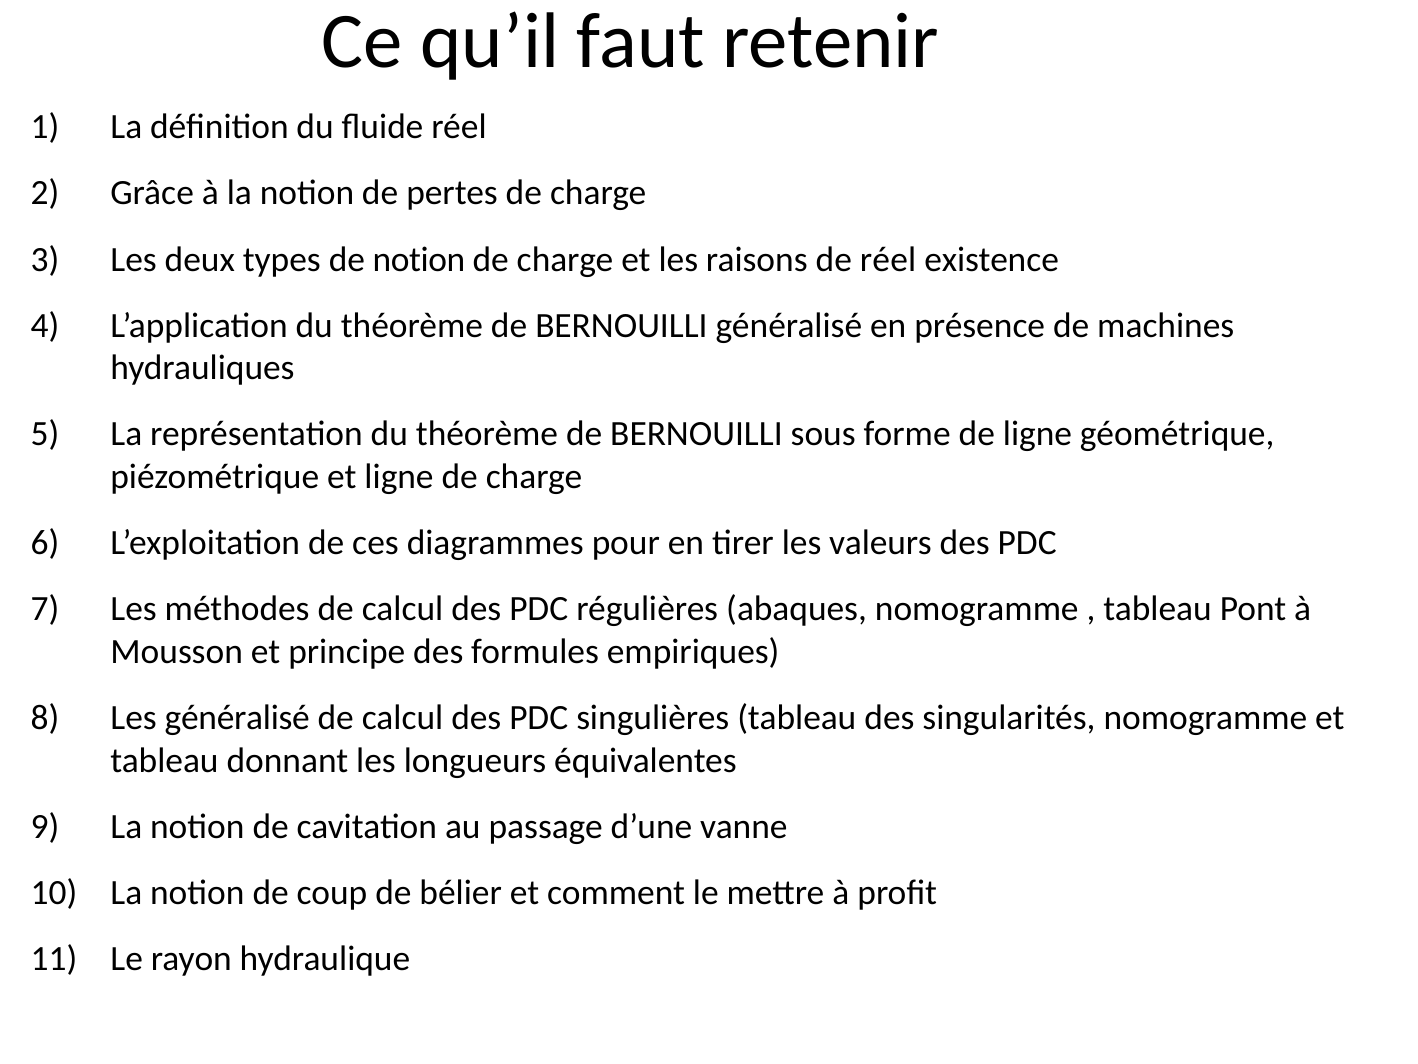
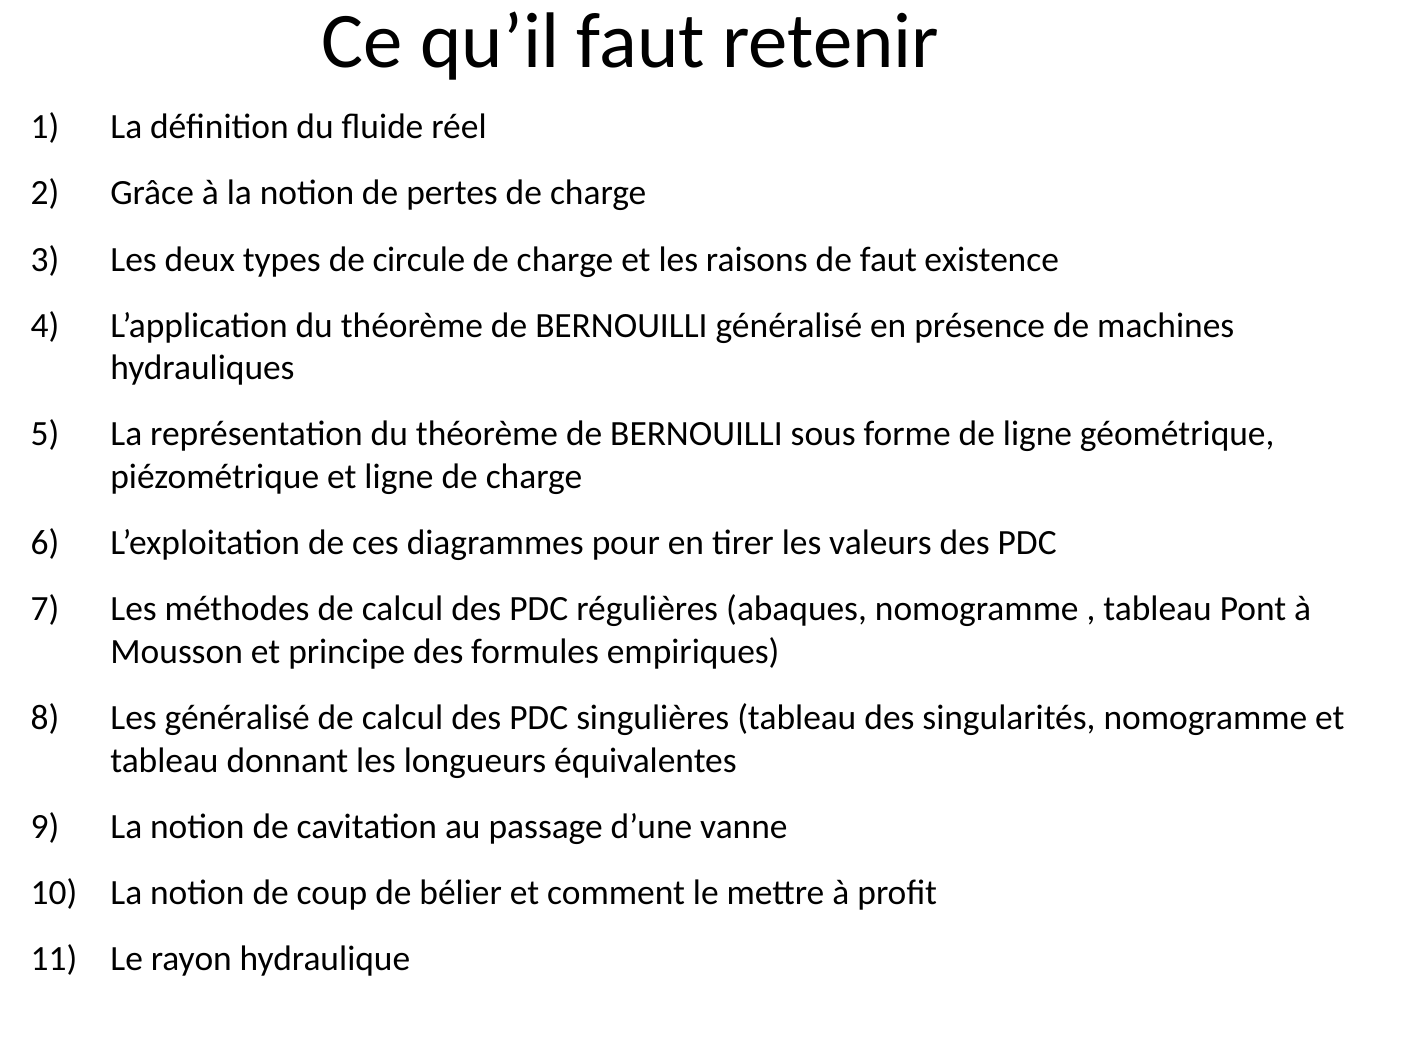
de notion: notion -> circule
de réel: réel -> faut
